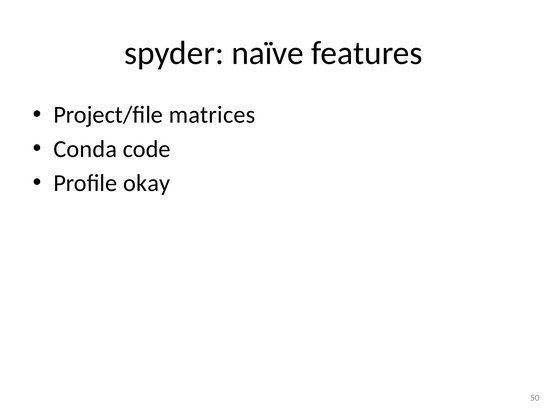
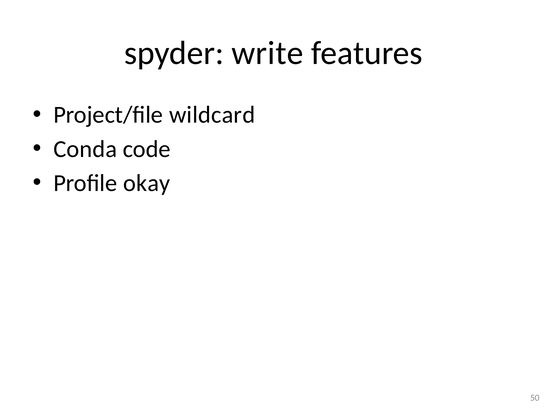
naïve: naïve -> write
matrices: matrices -> wildcard
